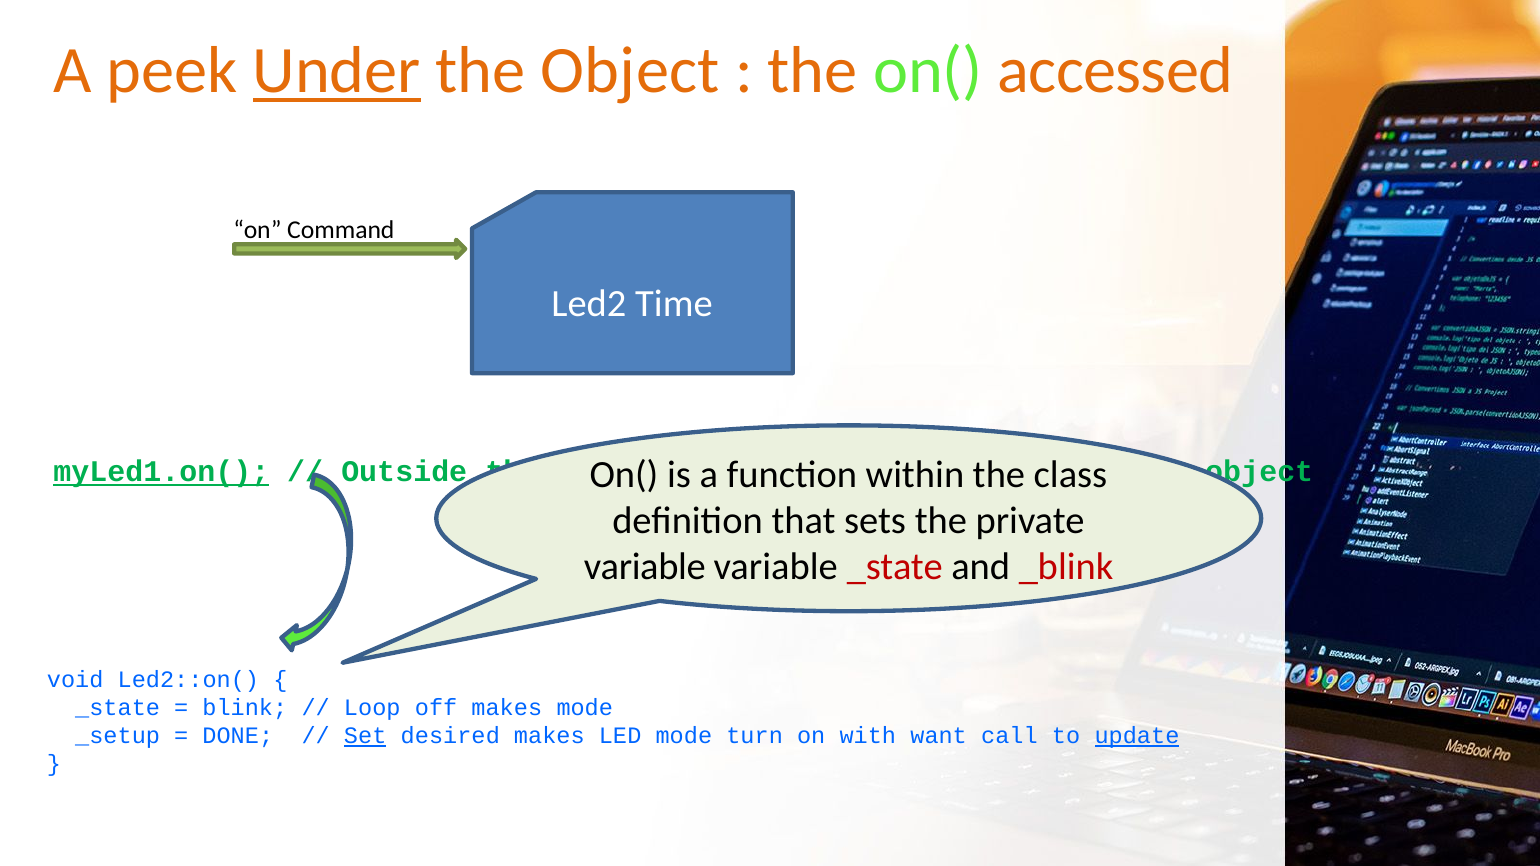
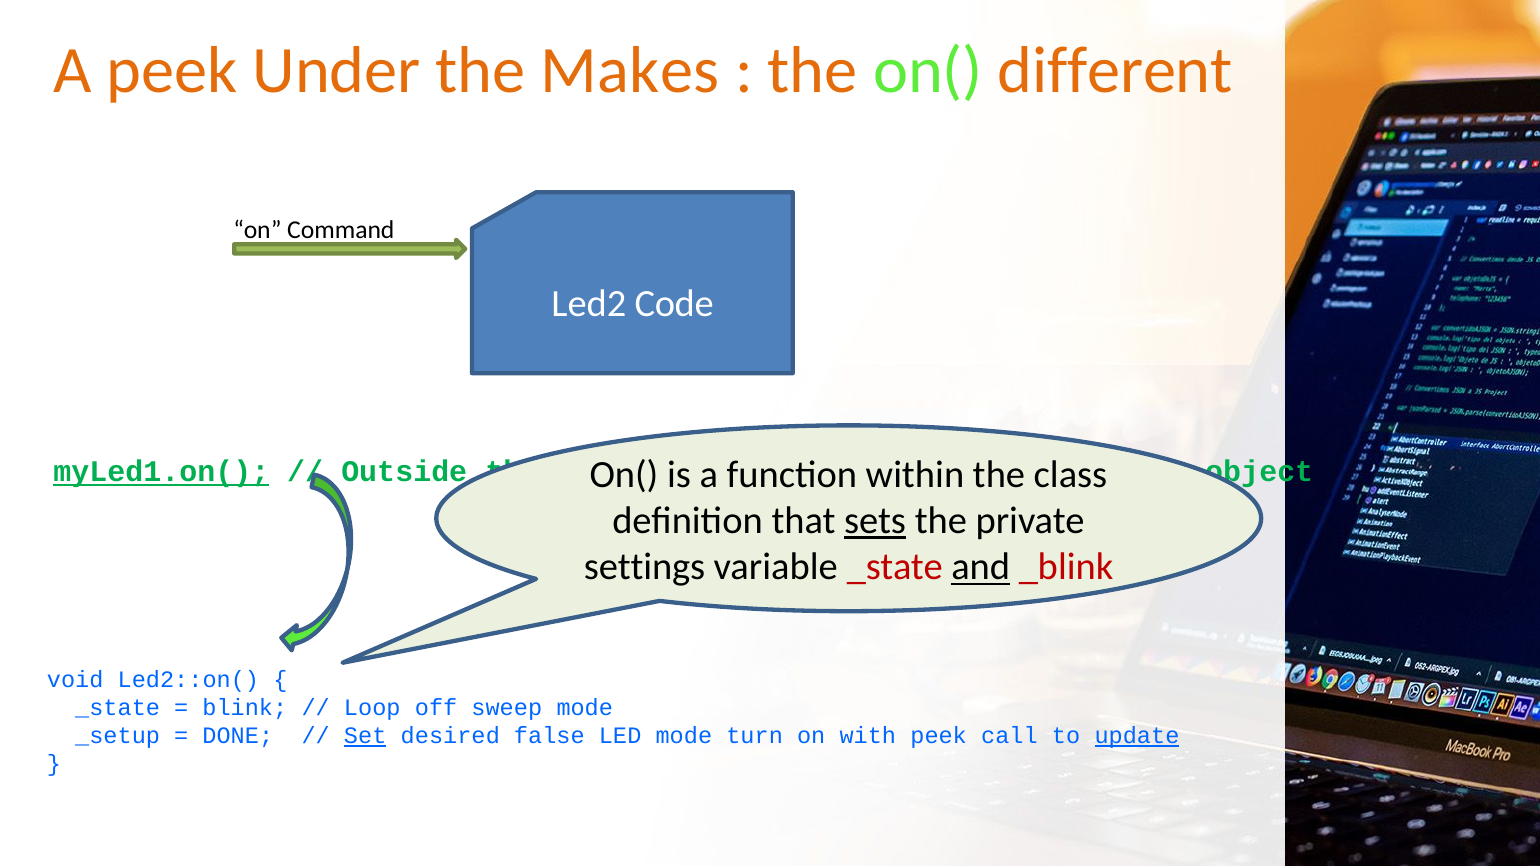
Under underline: present -> none
the Object: Object -> Makes
accessed: accessed -> different
Time: Time -> Code
sets underline: none -> present
variable at (645, 567): variable -> settings
and underline: none -> present
off makes: makes -> sweep
desired makes: makes -> false
with want: want -> peek
